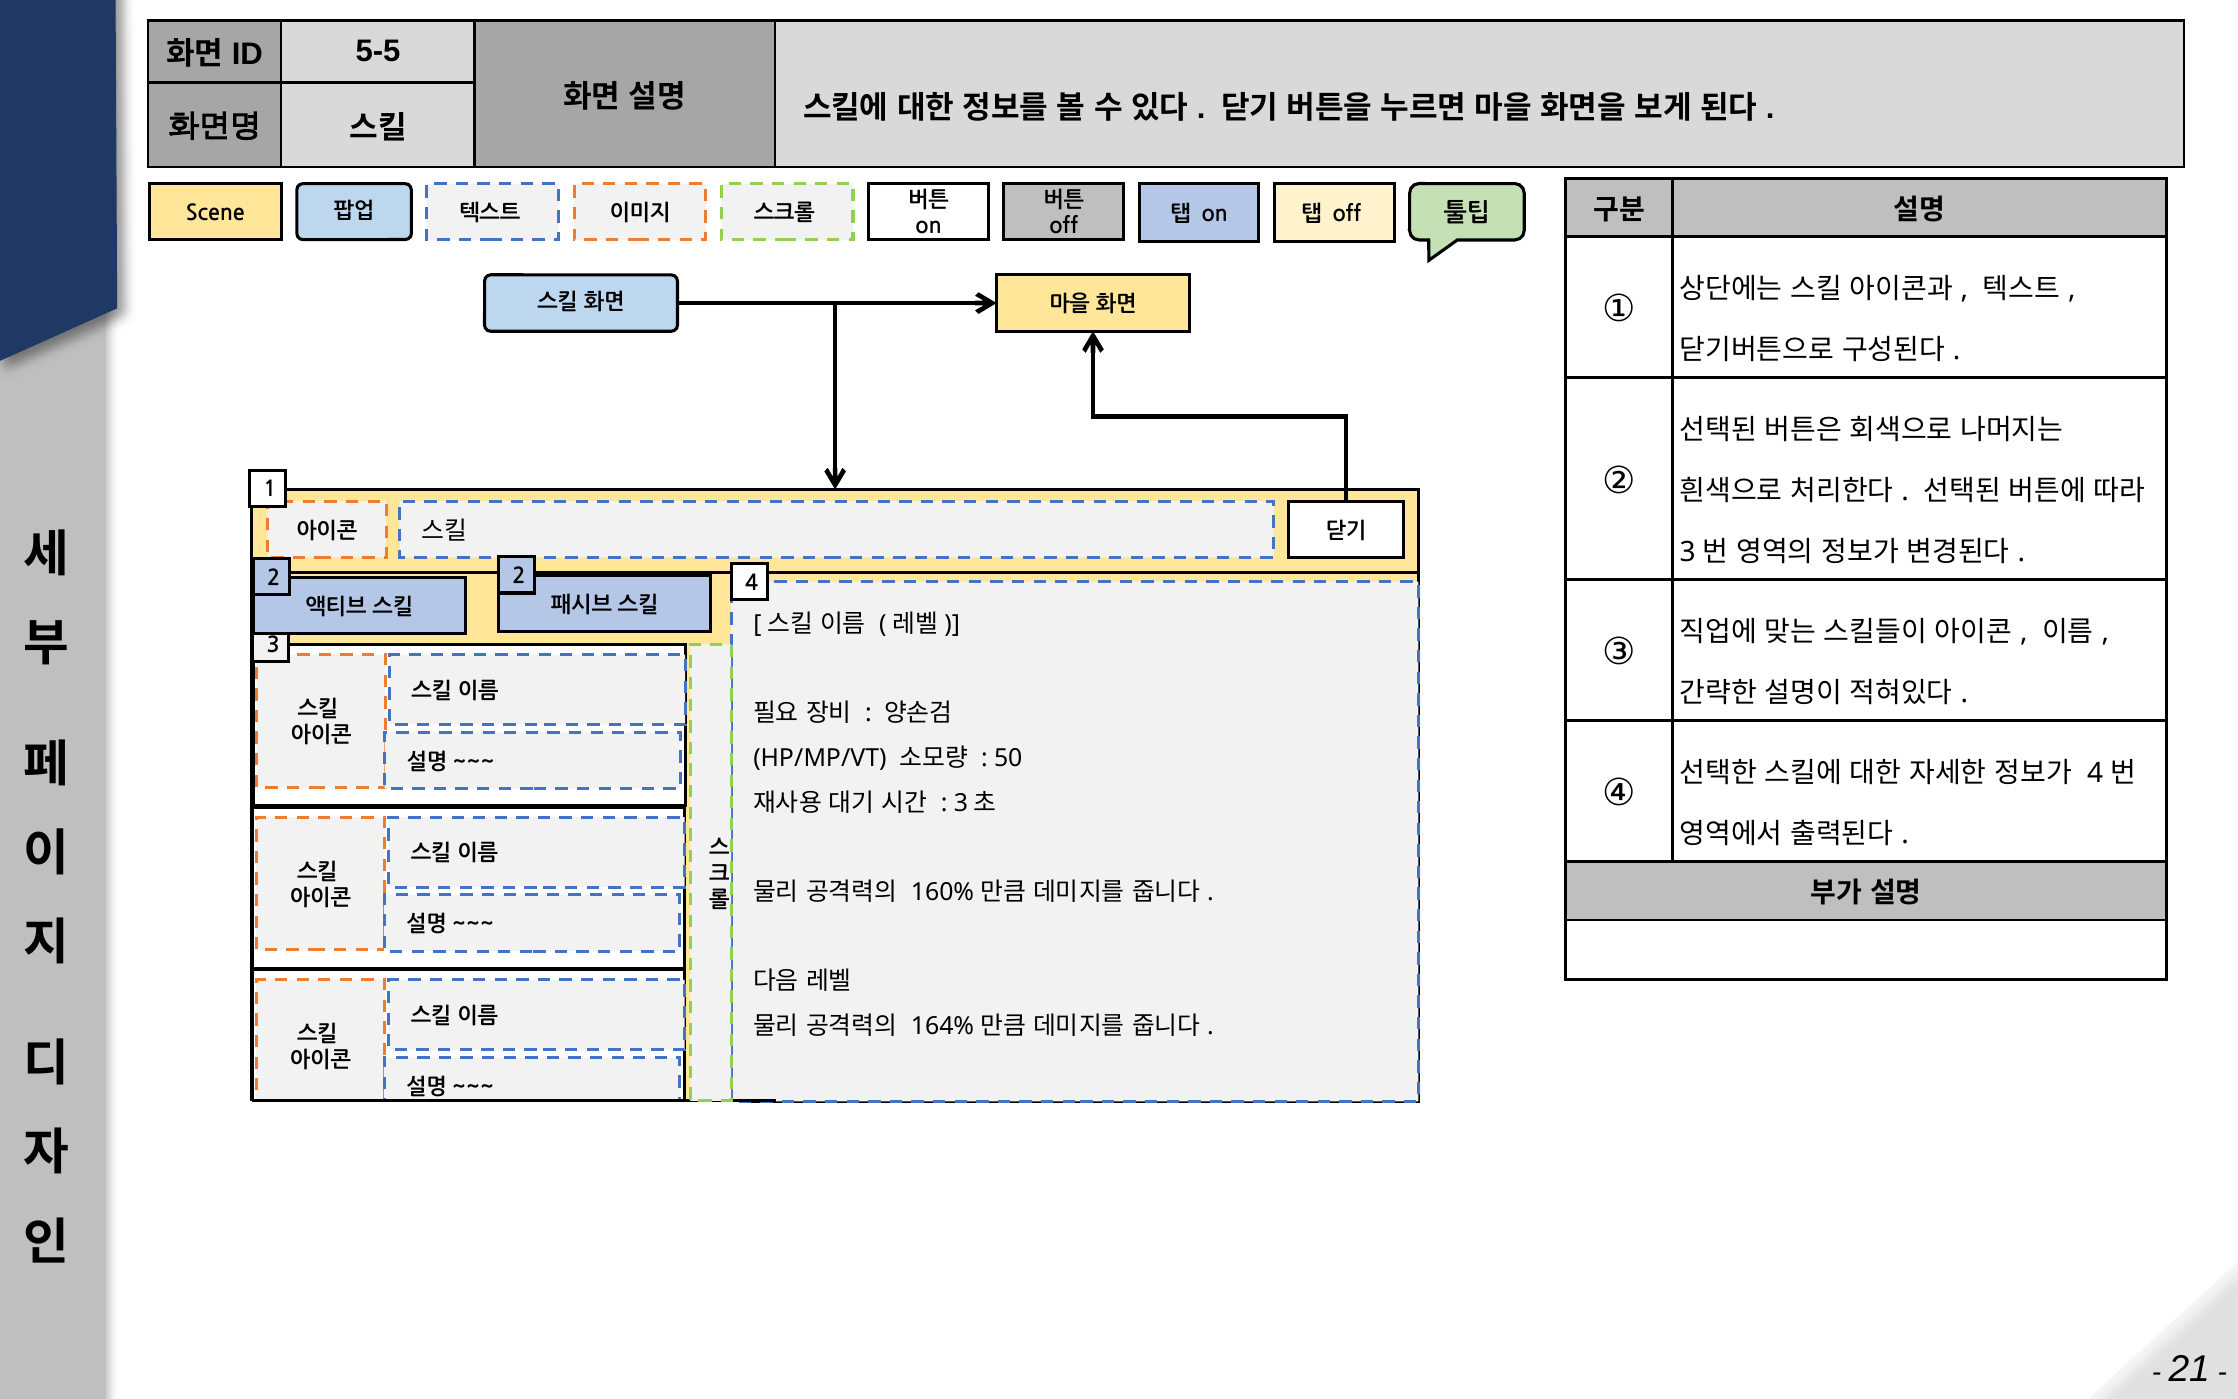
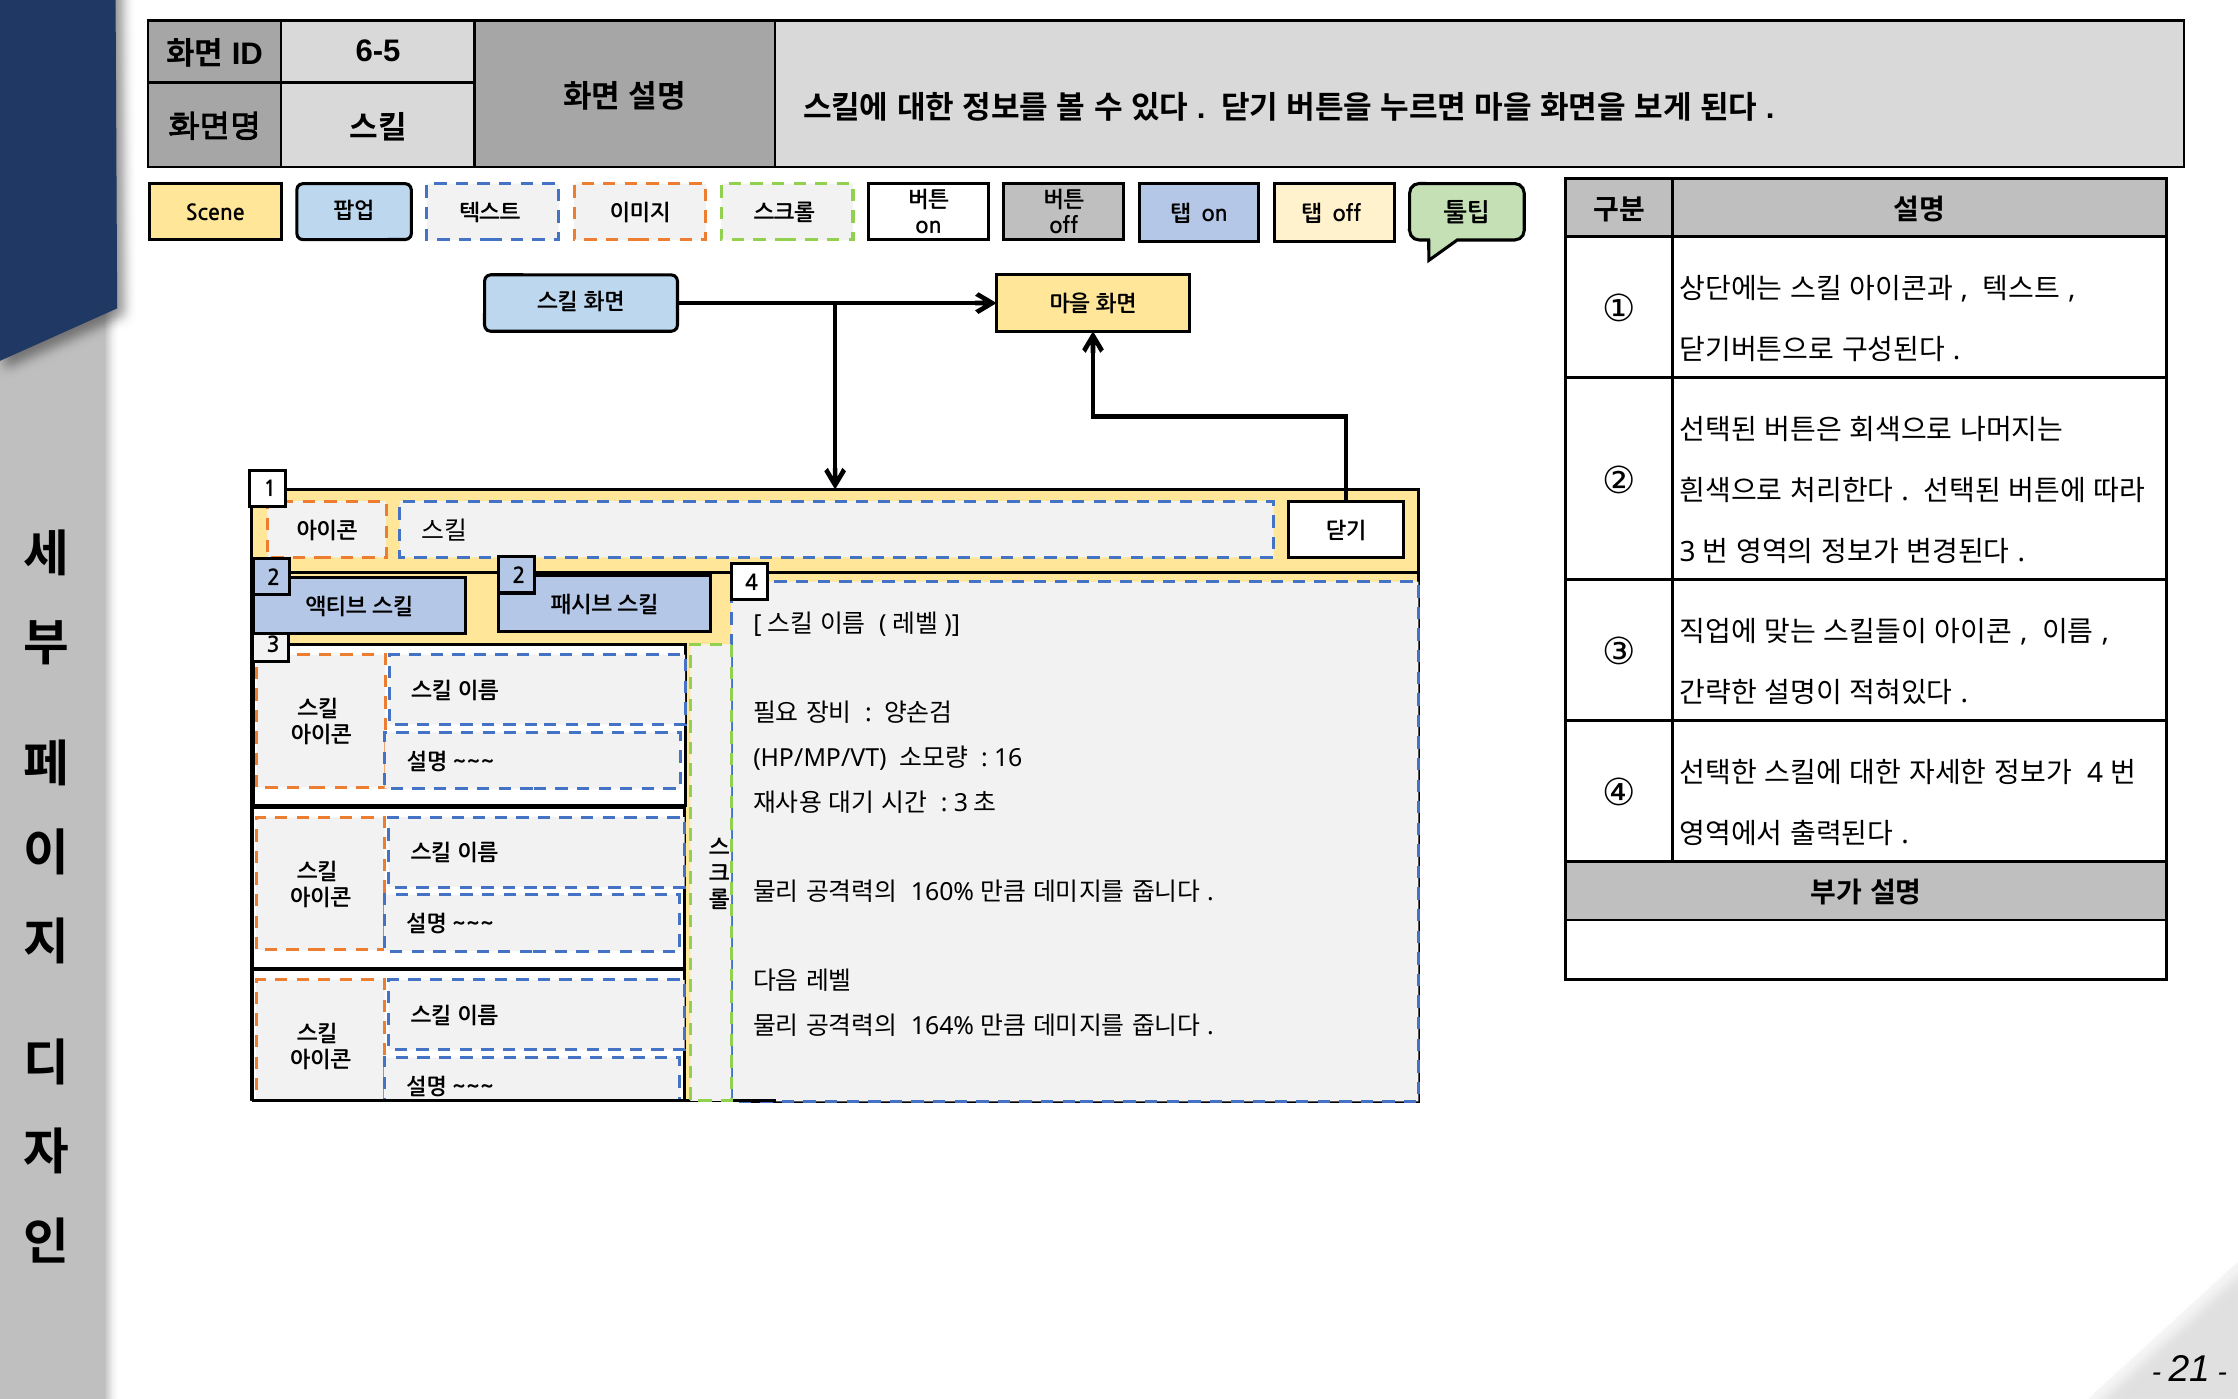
5-5: 5-5 -> 6-5
50: 50 -> 16
